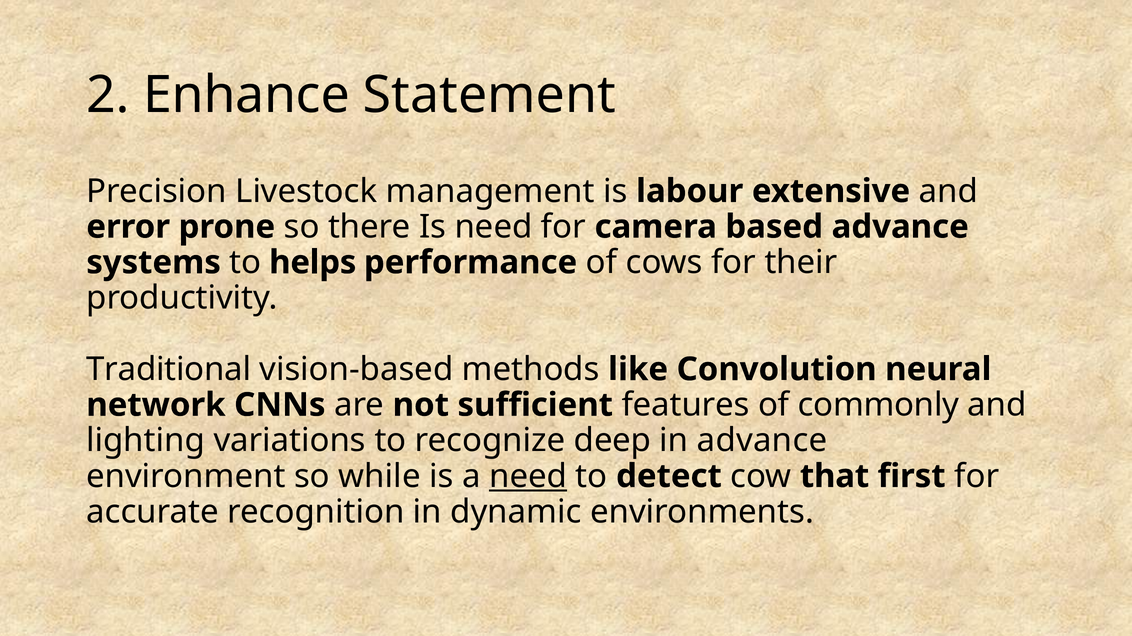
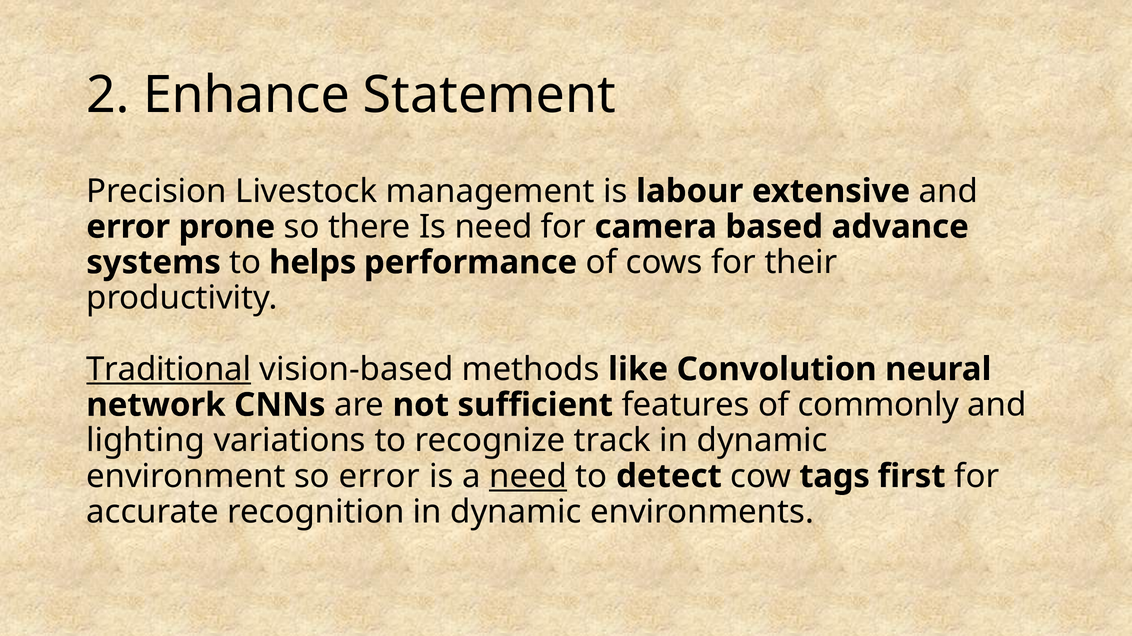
Traditional underline: none -> present
deep: deep -> track
advance at (762, 441): advance -> dynamic
so while: while -> error
that: that -> tags
